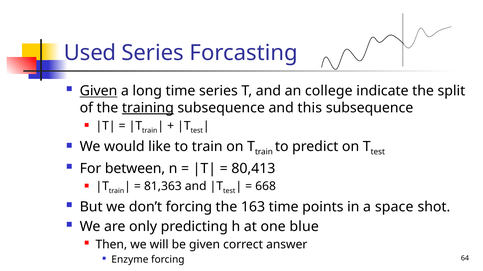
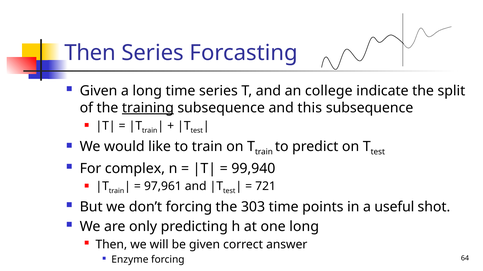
Used at (90, 53): Used -> Then
Given at (98, 91) underline: present -> none
between: between -> complex
80,413: 80,413 -> 99,940
81,363: 81,363 -> 97,961
668: 668 -> 721
163: 163 -> 303
space: space -> useful
one blue: blue -> long
